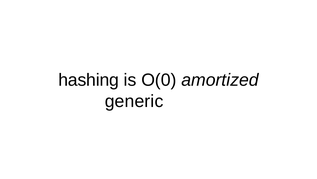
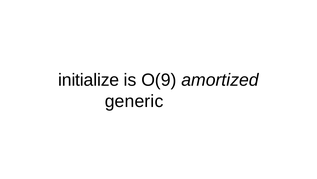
hashing: hashing -> initialize
O(0: O(0 -> O(9
